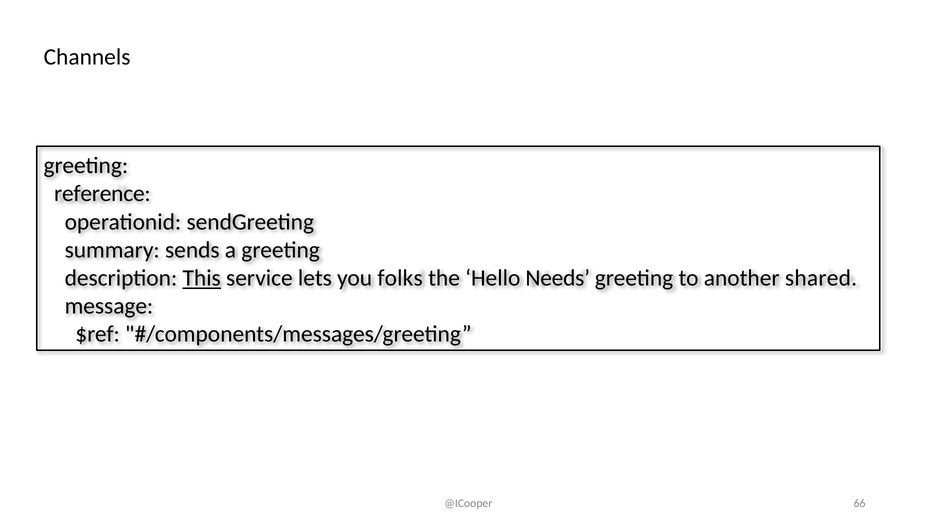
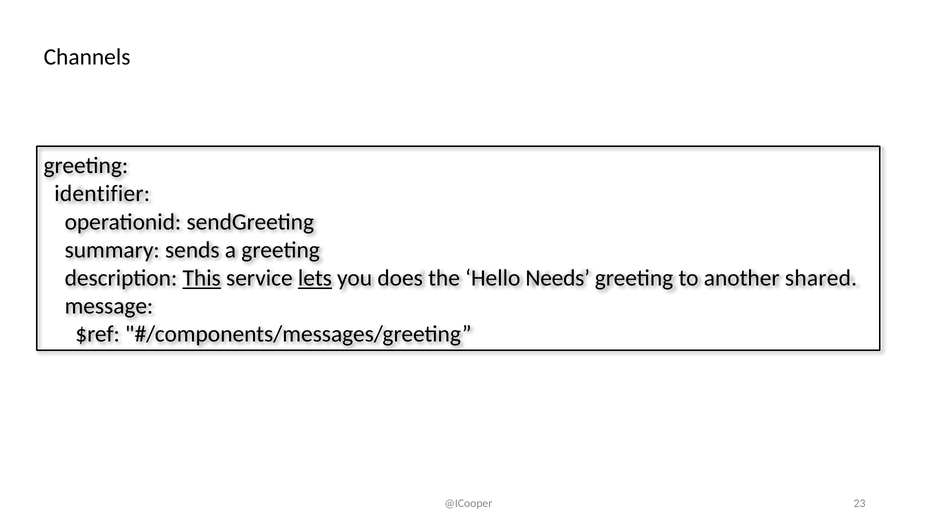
reference: reference -> identifier
lets underline: none -> present
folks: folks -> does
66: 66 -> 23
